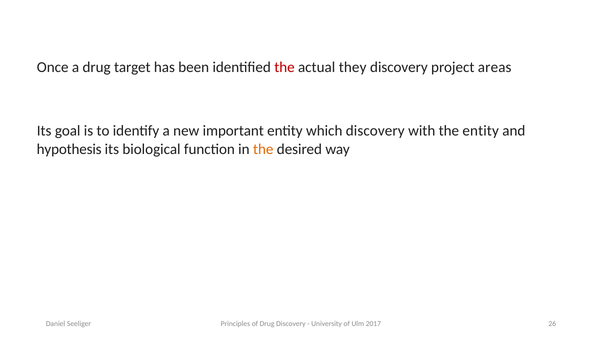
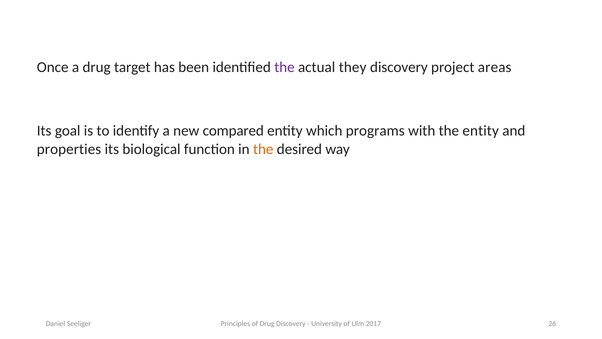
the at (284, 67) colour: red -> purple
important: important -> compared
which discovery: discovery -> programs
hypothesis: hypothesis -> properties
